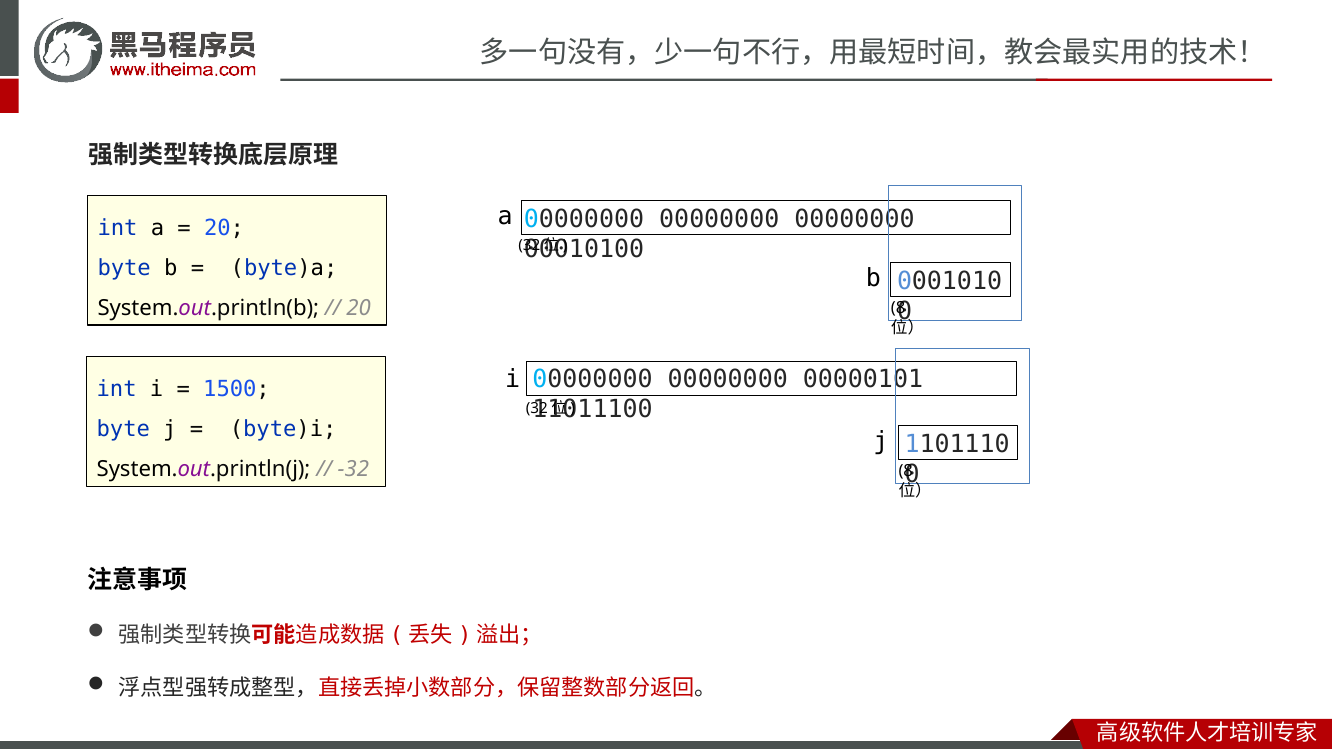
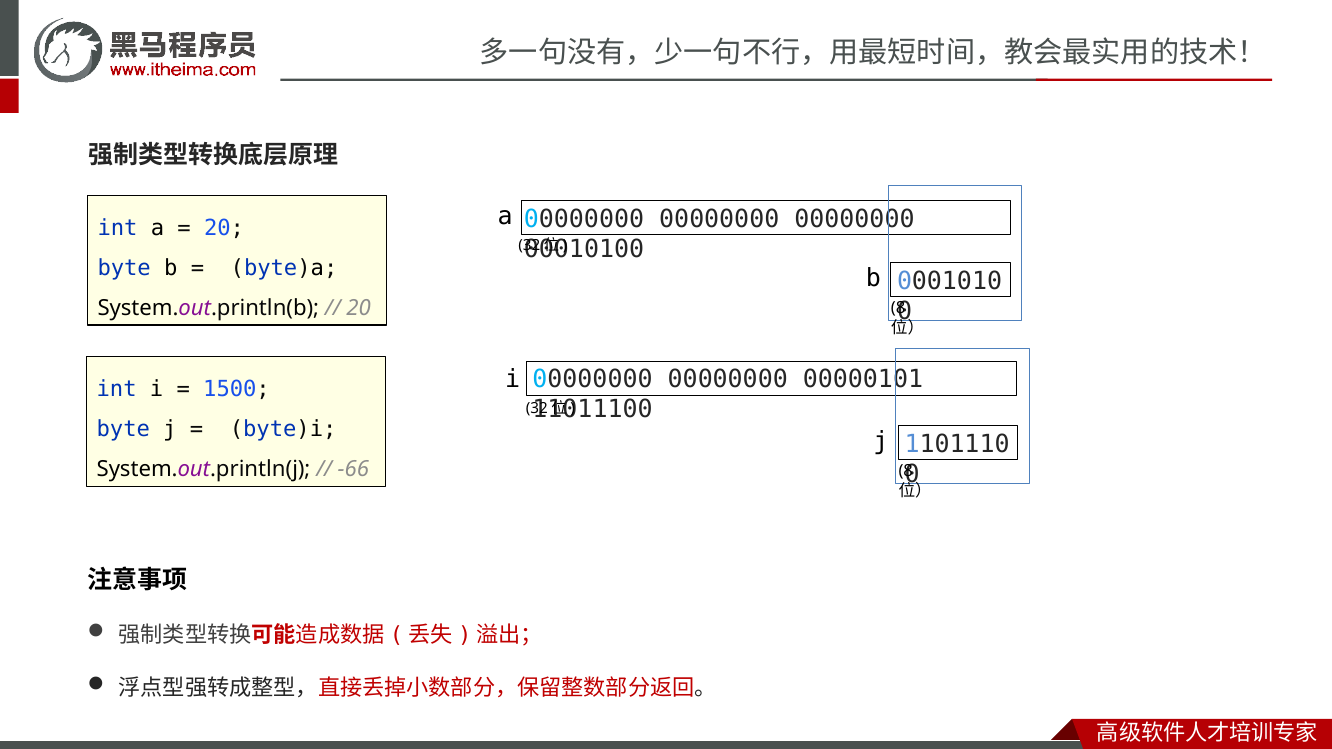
-32: -32 -> -66
